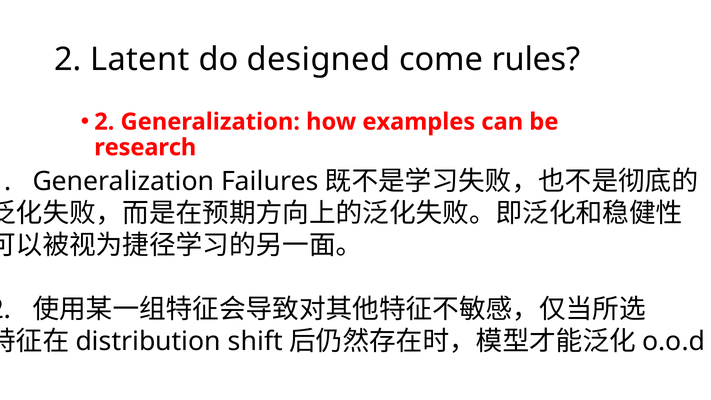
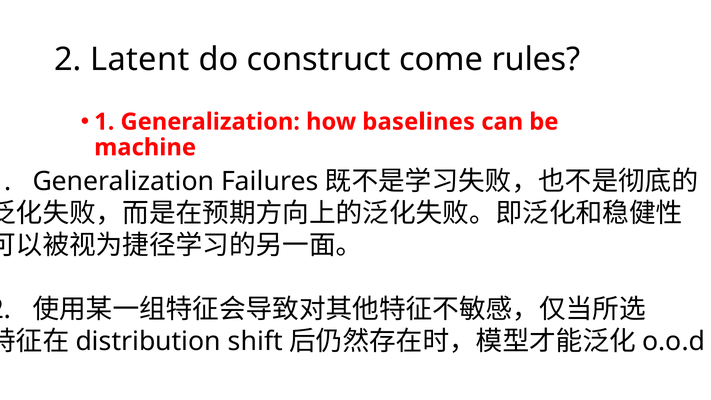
designed: designed -> construct
2 at (104, 122): 2 -> 1
examples: examples -> baselines
research: research -> machine
